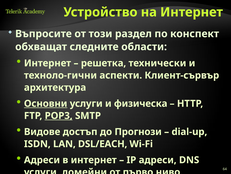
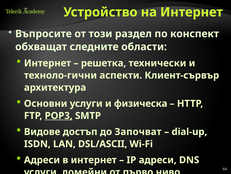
Основни underline: present -> none
Прогнози: Прогнози -> Започват
DSL/EACH: DSL/EACH -> DSL/ASCII
